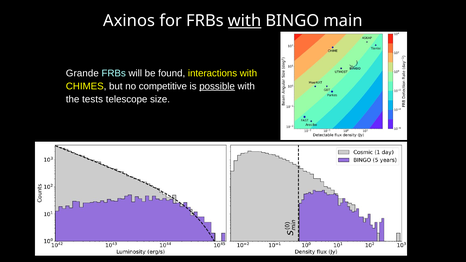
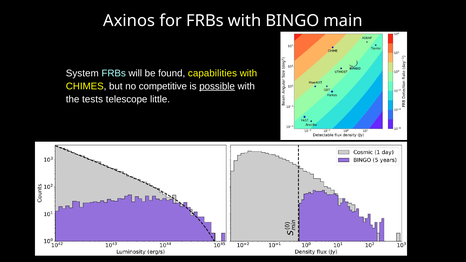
with at (245, 21) underline: present -> none
Grande: Grande -> System
interactions: interactions -> capabilities
size: size -> little
